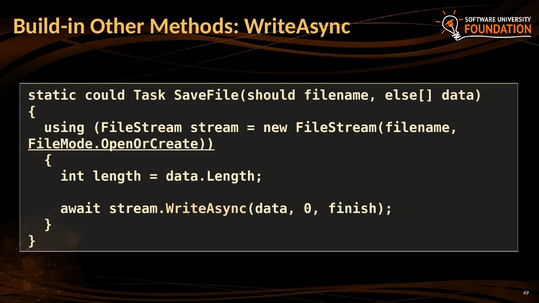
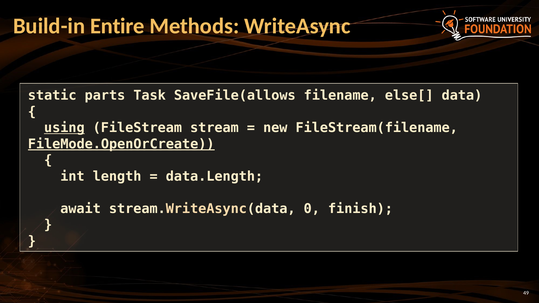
Other: Other -> Entire
could: could -> parts
SaveFile(should: SaveFile(should -> SaveFile(allows
using underline: none -> present
